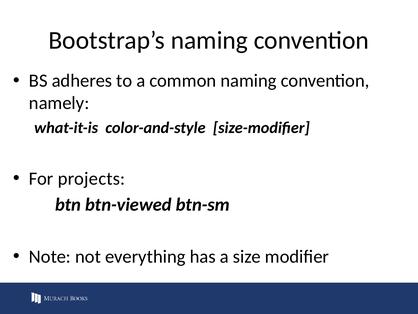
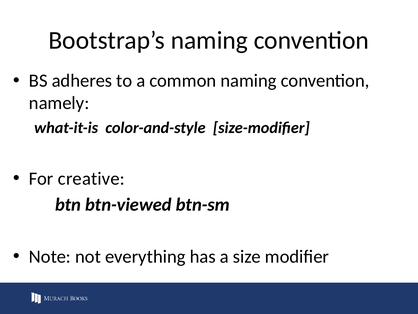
projects: projects -> creative
